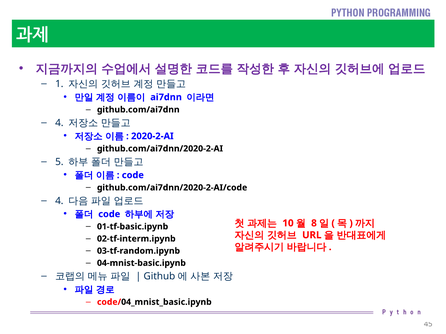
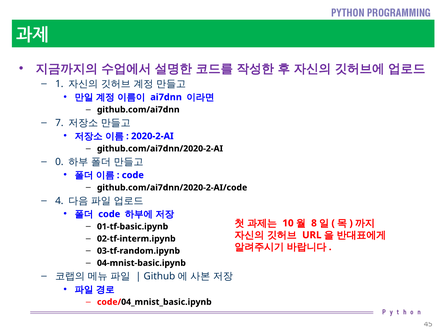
4 at (59, 123): 4 -> 7
5: 5 -> 0
